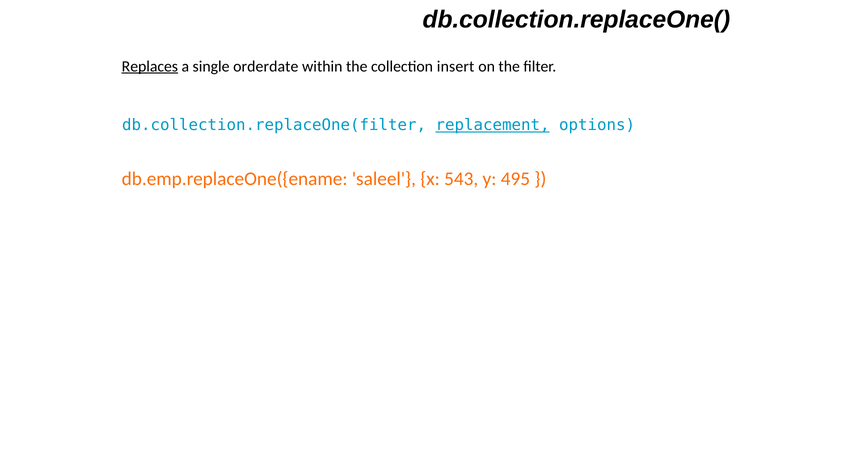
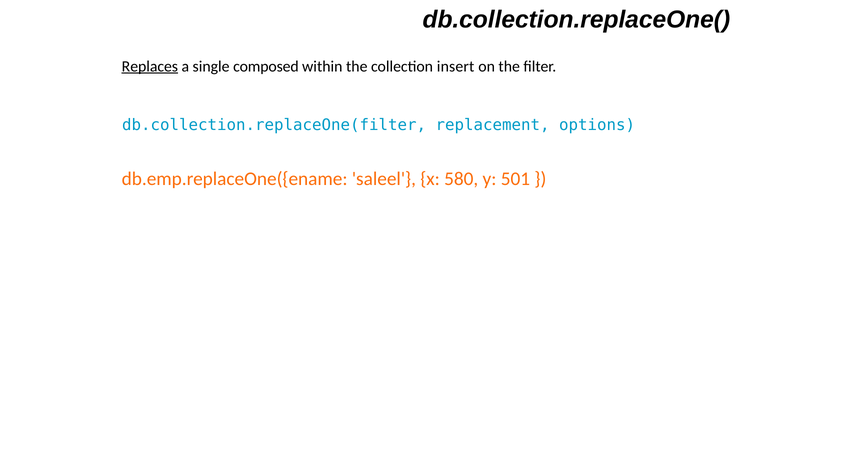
orderdate: orderdate -> composed
replacement underline: present -> none
543: 543 -> 580
495: 495 -> 501
